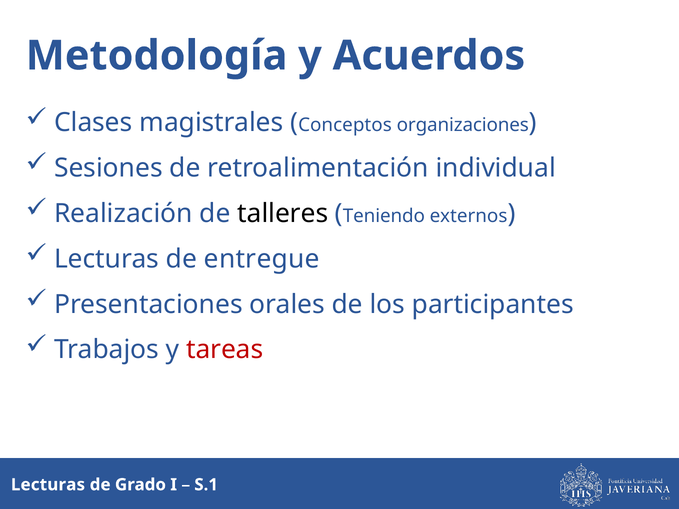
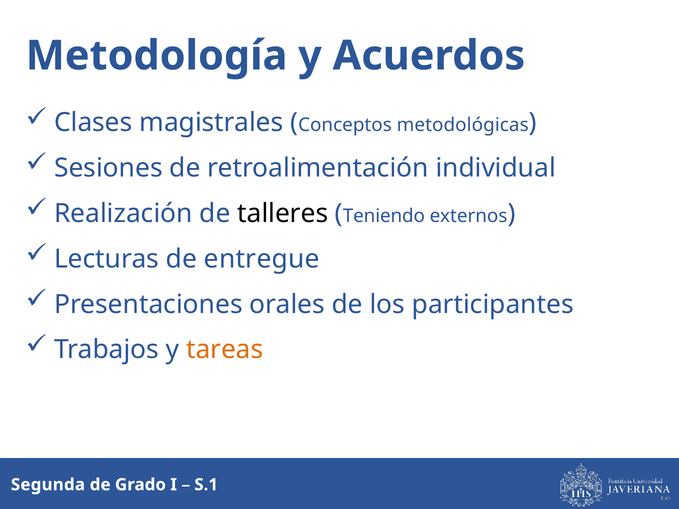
organizaciones: organizaciones -> metodológicas
tareas colour: red -> orange
Lecturas at (48, 485): Lecturas -> Segunda
